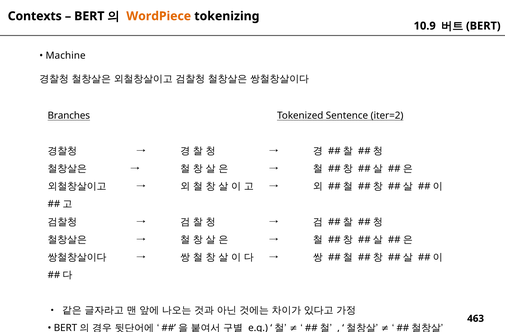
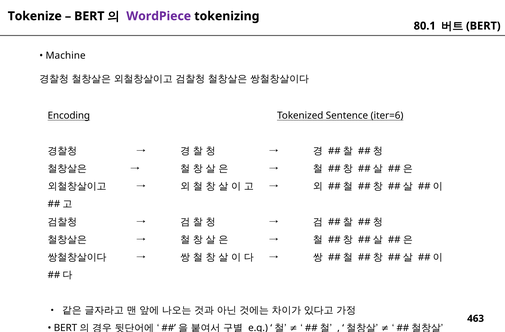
Contexts: Contexts -> Tokenize
WordPiece colour: orange -> purple
10.9: 10.9 -> 80.1
Branches: Branches -> Encoding
iter=2: iter=2 -> iter=6
